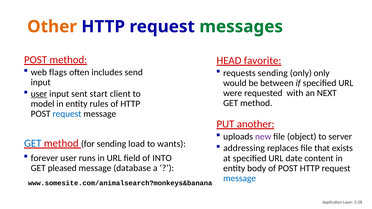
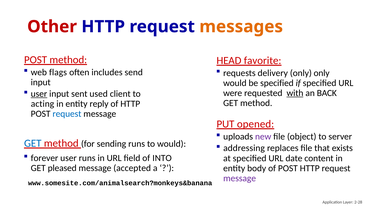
Other colour: orange -> red
messages colour: green -> orange
requests sending: sending -> delivery
be between: between -> specified
start: start -> used
with underline: none -> present
NEXT: NEXT -> BACK
model: model -> acting
rules: rules -> reply
another: another -> opened
sending load: load -> runs
to wants: wants -> would
database: database -> accepted
message at (240, 178) colour: blue -> purple
